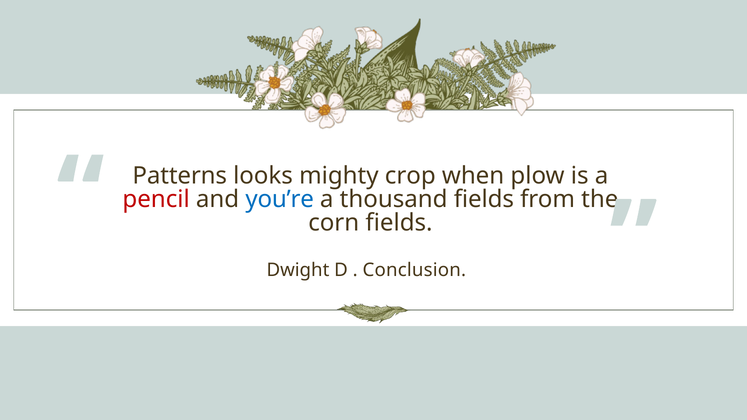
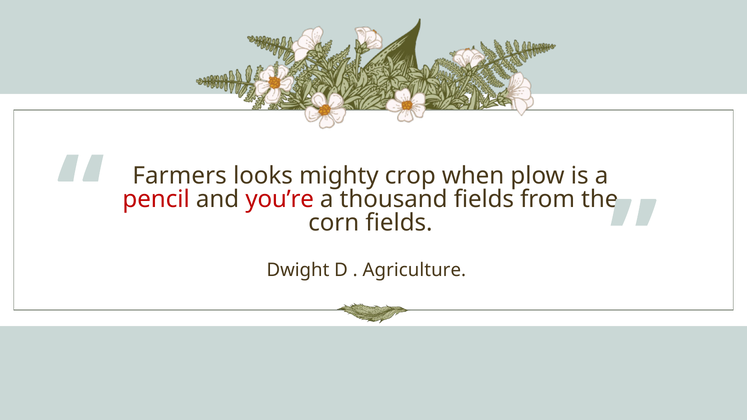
Patterns: Patterns -> Farmers
Conclusion: Conclusion -> Agriculture
you’re colour: blue -> red
